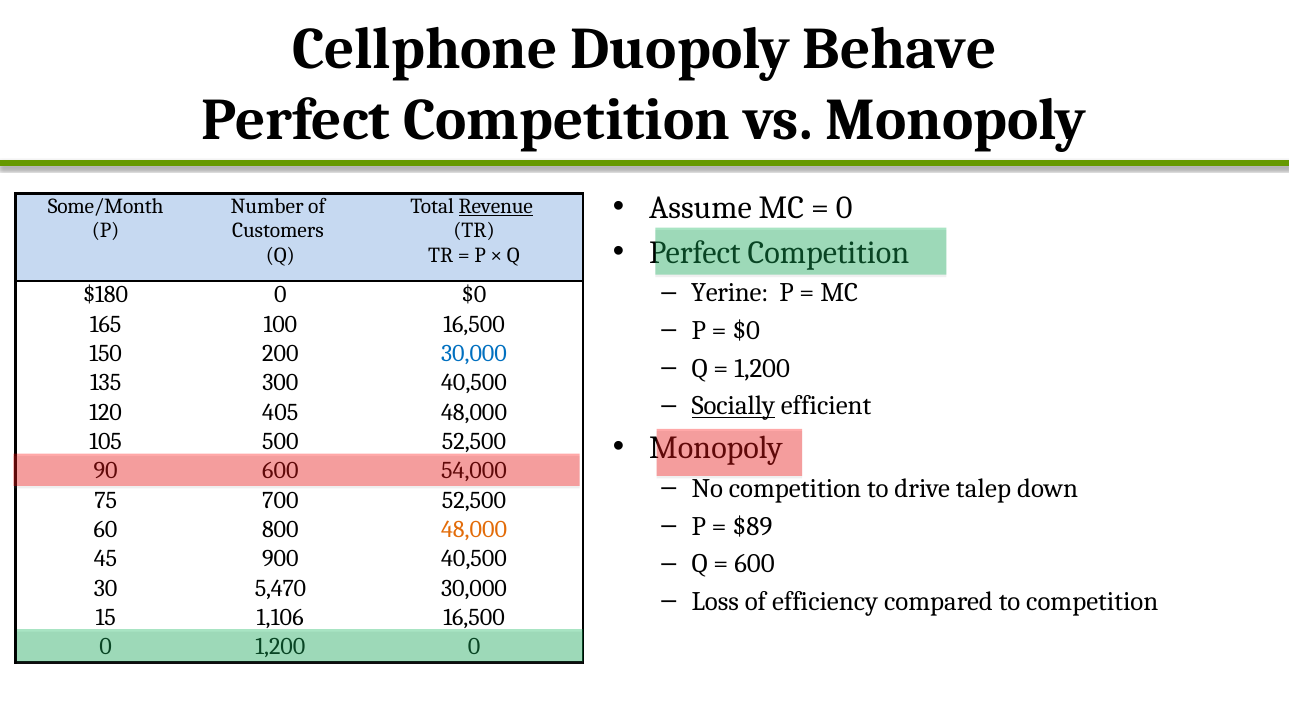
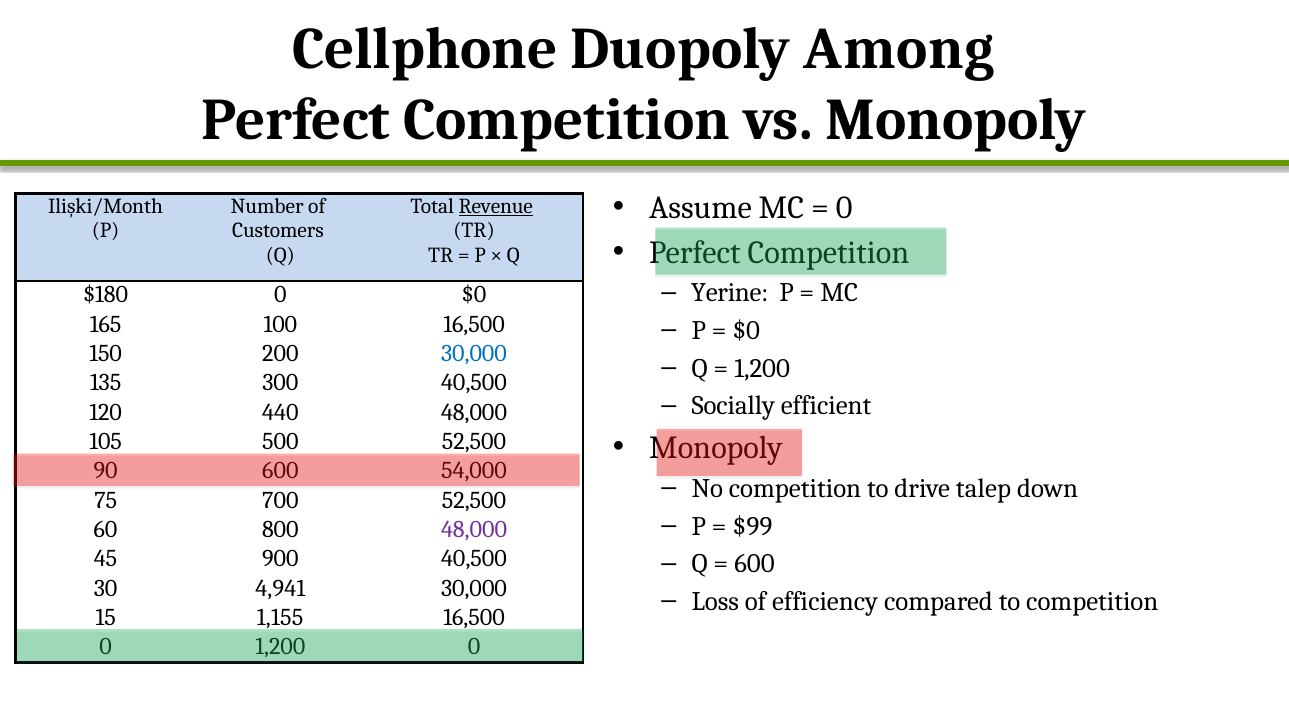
Behave: Behave -> Among
Some/Month: Some/Month -> Ilişki/Month
Socially underline: present -> none
405: 405 -> 440
$89: $89 -> $99
48,000 at (474, 530) colour: orange -> purple
5,470: 5,470 -> 4,941
1,106: 1,106 -> 1,155
